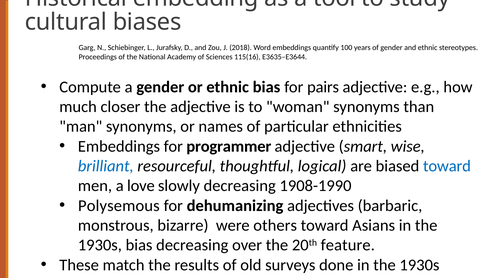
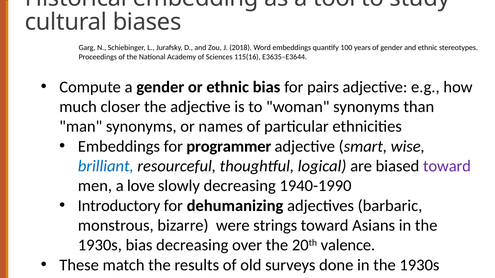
toward at (447, 166) colour: blue -> purple
1908-1990: 1908-1990 -> 1940-1990
Polysemous: Polysemous -> Introductory
others: others -> strings
feature: feature -> valence
